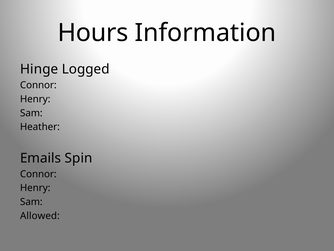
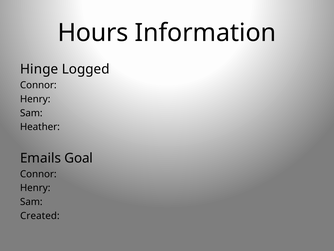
Spin: Spin -> Goal
Allowed: Allowed -> Created
